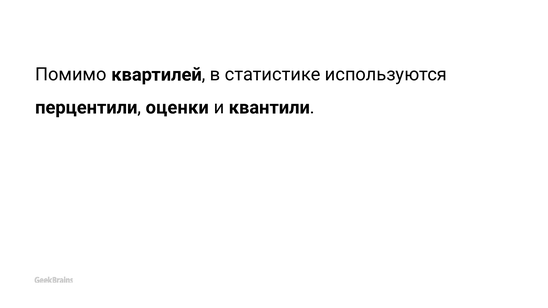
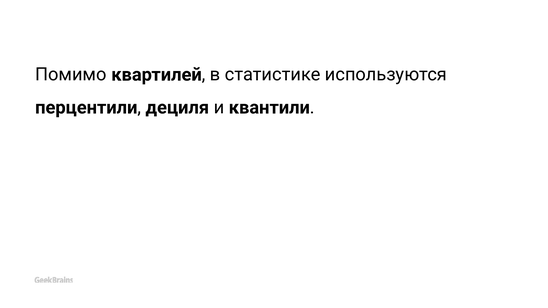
оценки: оценки -> дециля
